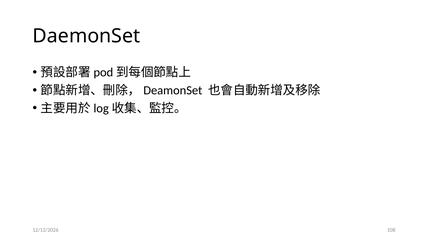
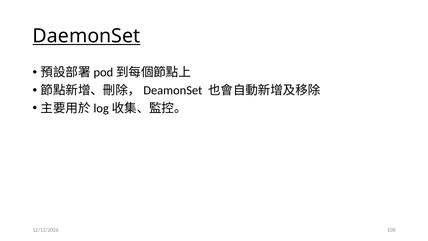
DaemonSet underline: none -> present
